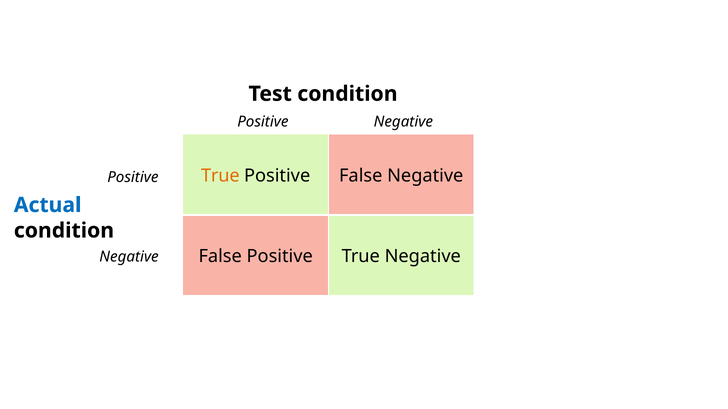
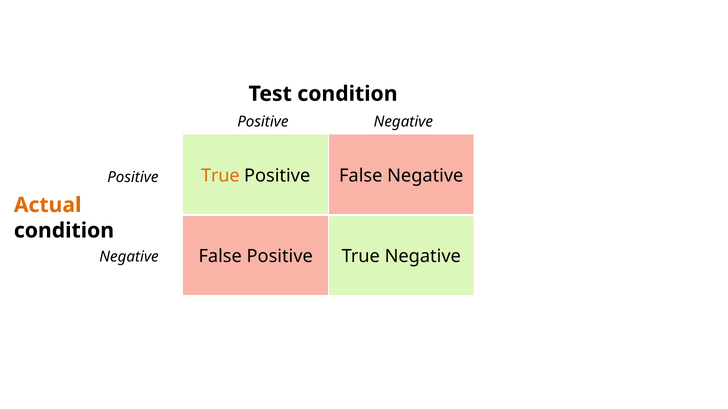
Actual colour: blue -> orange
